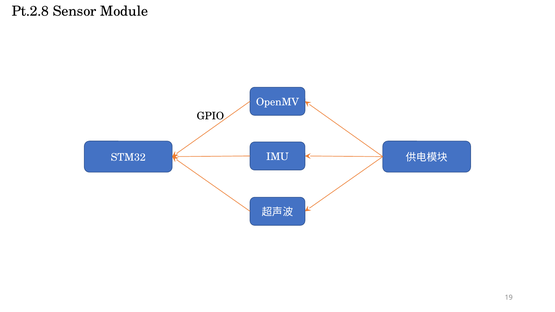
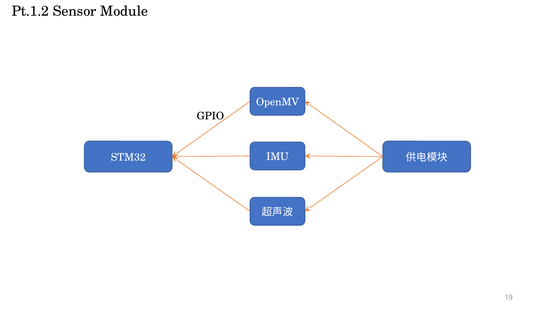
Pt.2.8: Pt.2.8 -> Pt.1.2
